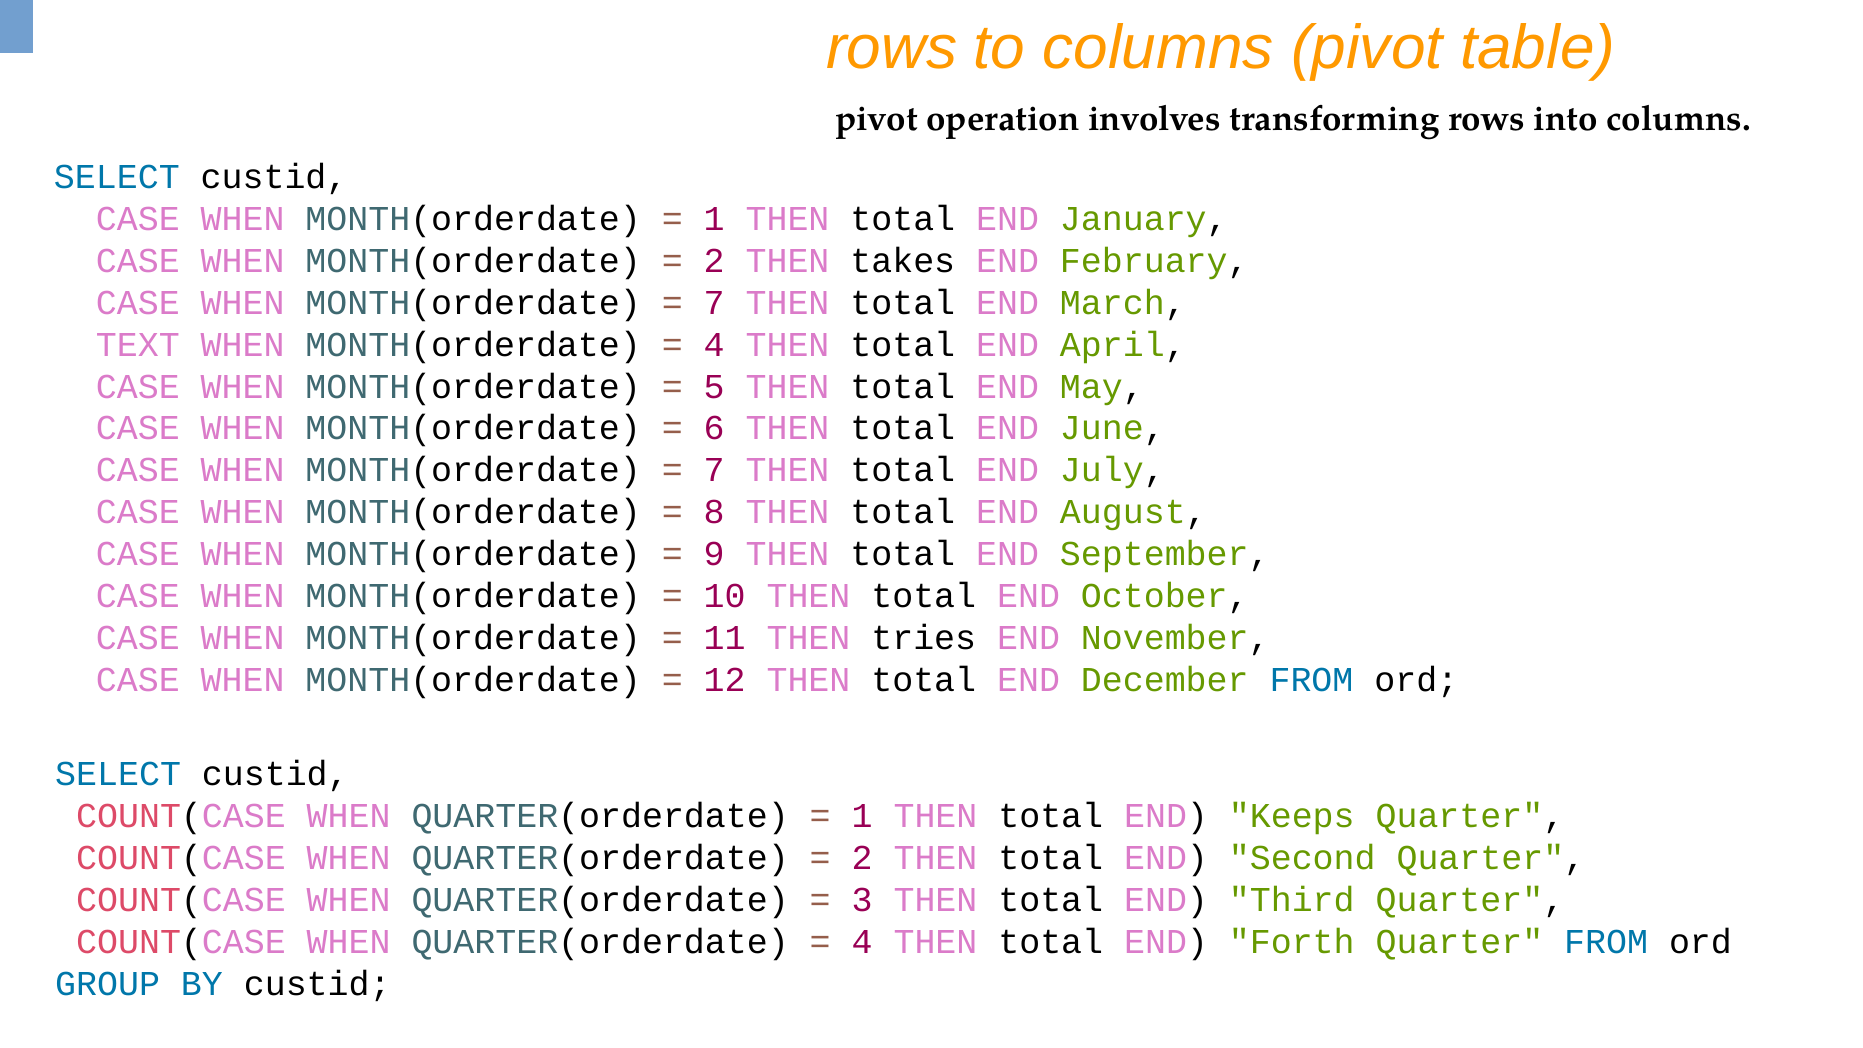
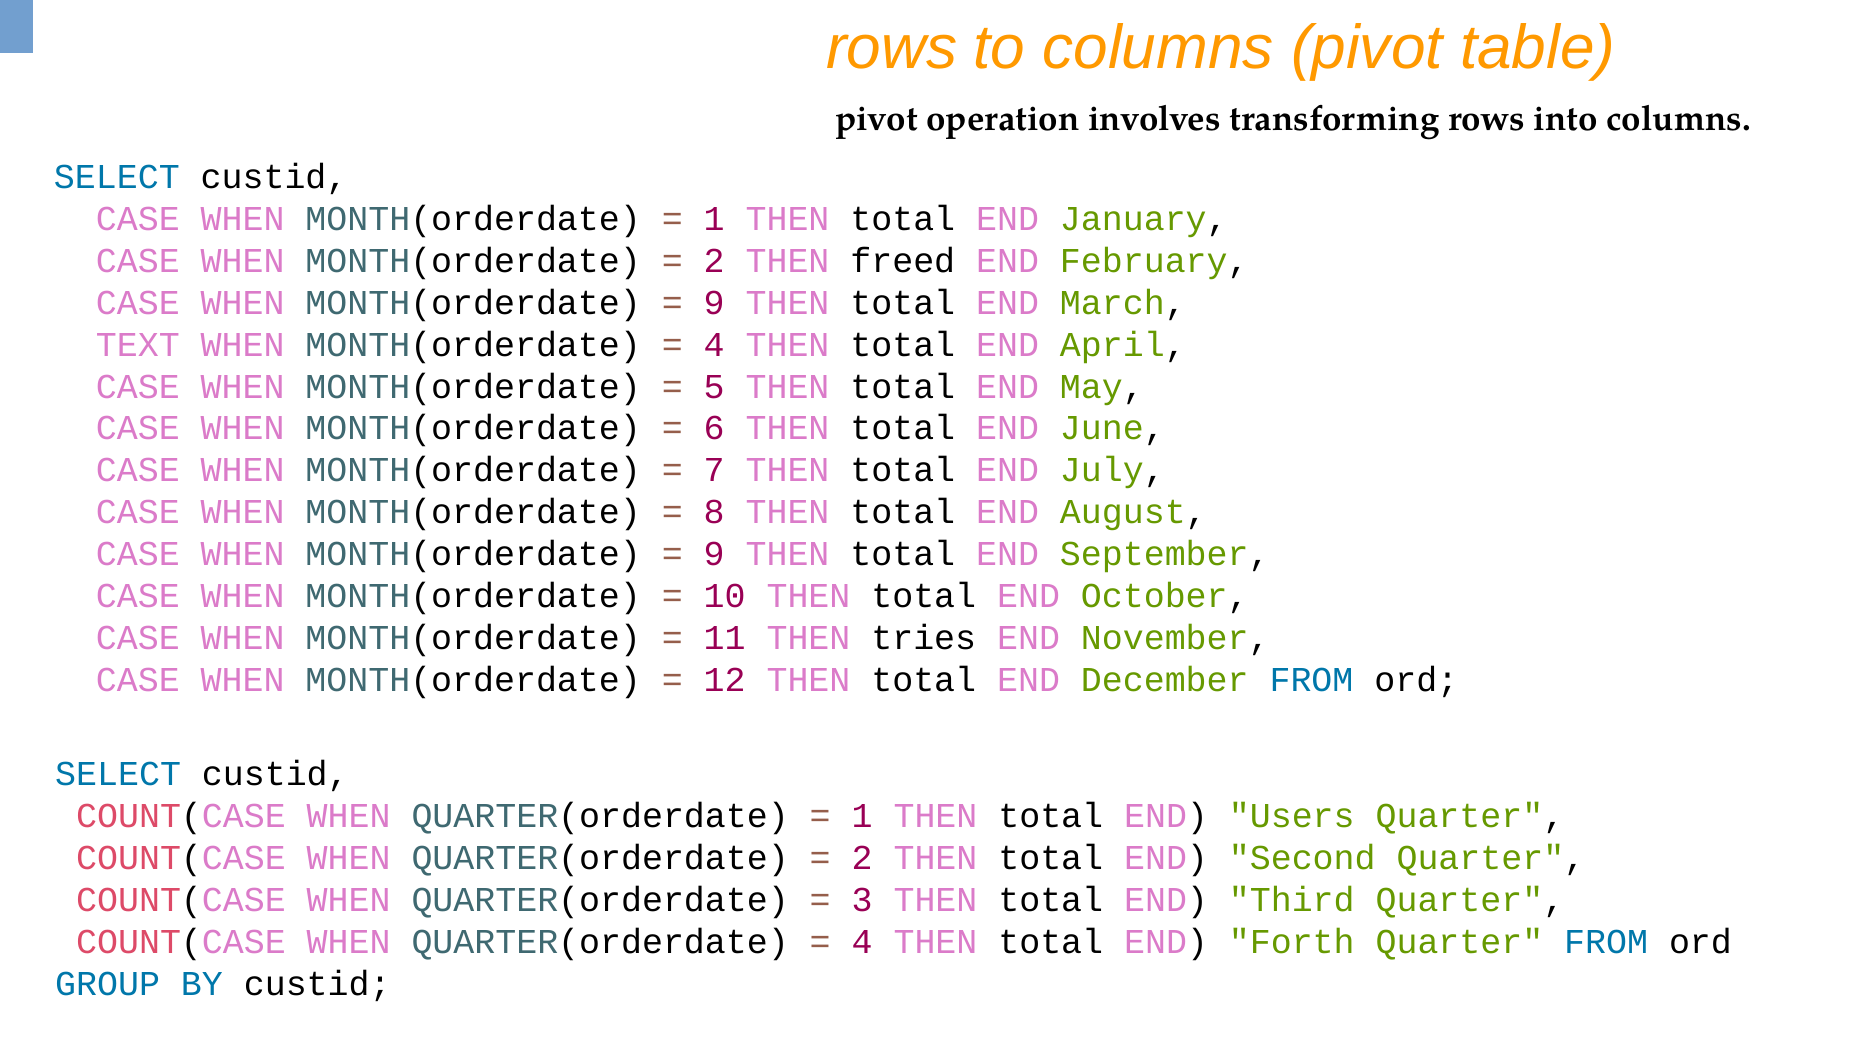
takes: takes -> freed
7 at (714, 303): 7 -> 9
Keeps: Keeps -> Users
